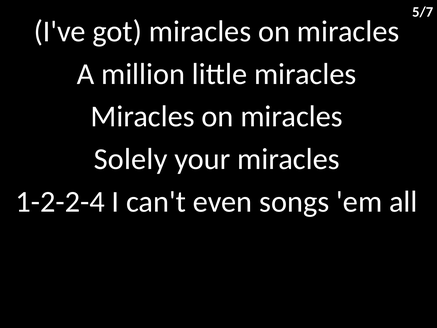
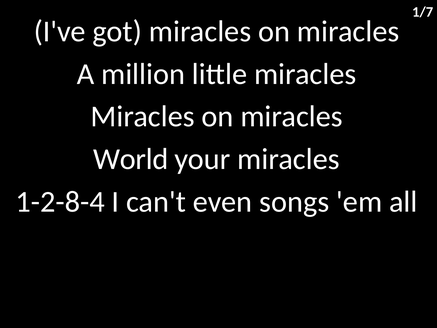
5/7: 5/7 -> 1/7
Solely: Solely -> World
1-2-2-4: 1-2-2-4 -> 1-2-8-4
